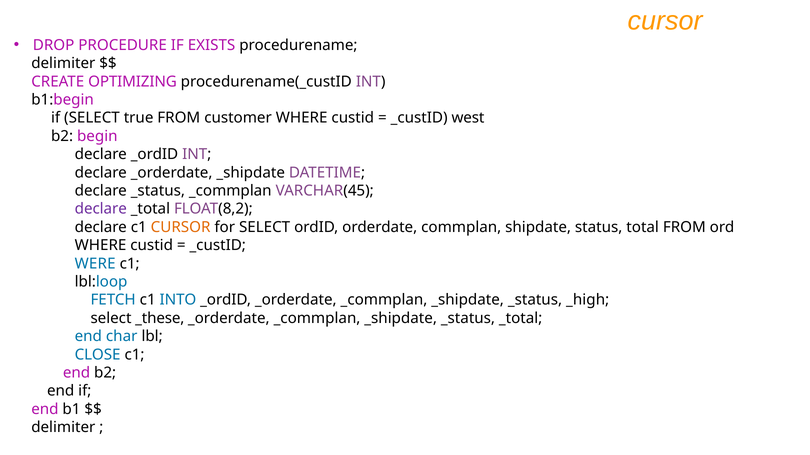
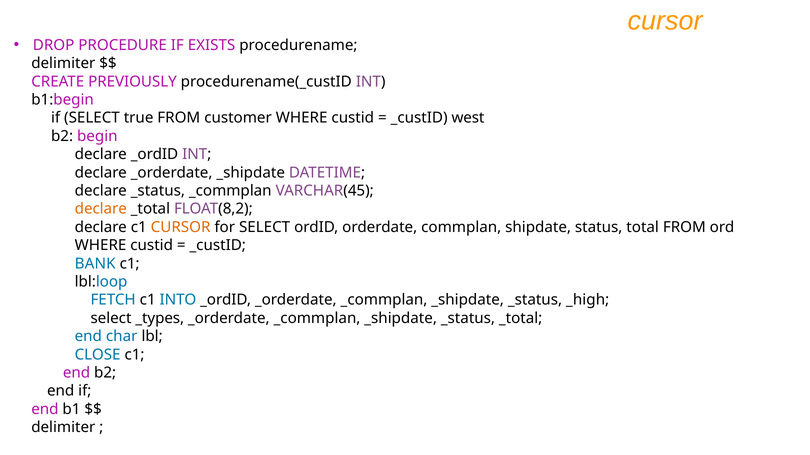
OPTIMIZING: OPTIMIZING -> PREVIOUSLY
declare at (101, 209) colour: purple -> orange
WERE: WERE -> BANK
_these: _these -> _types
